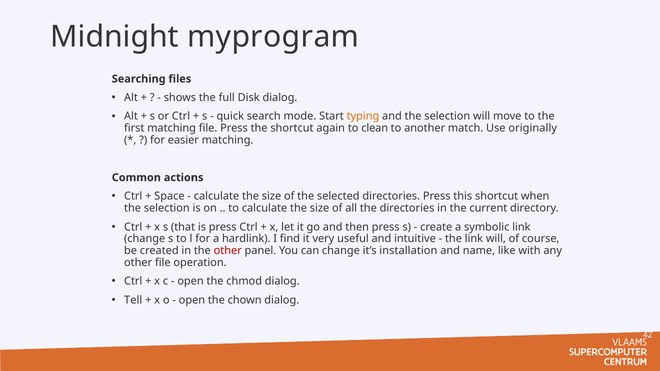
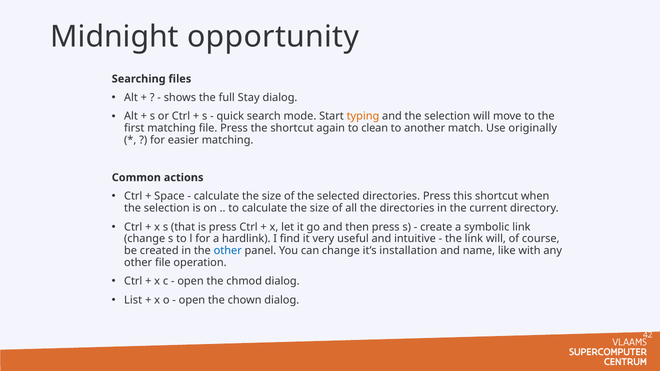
myprogram: myprogram -> opportunity
Disk: Disk -> Stay
other at (228, 251) colour: red -> blue
Tell: Tell -> List
